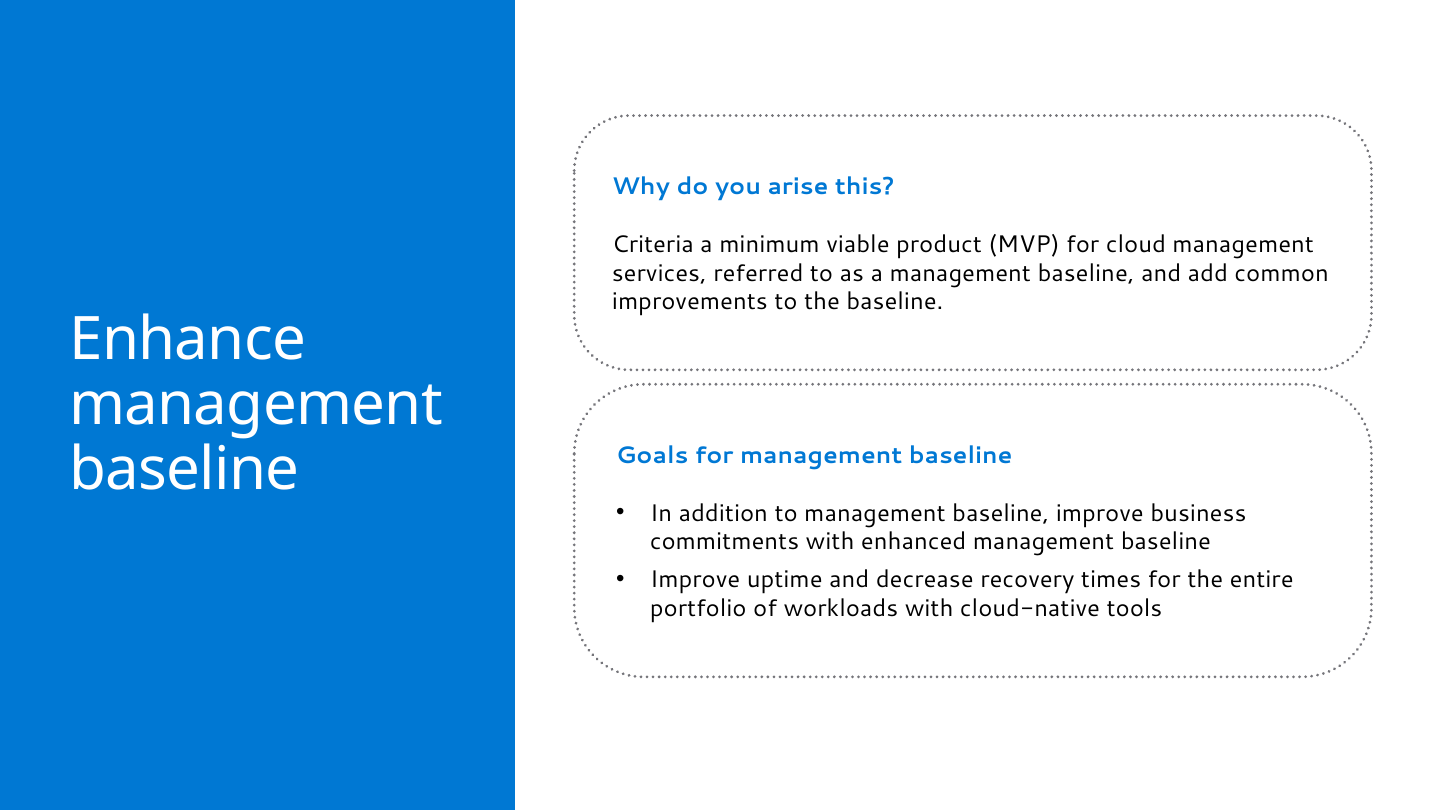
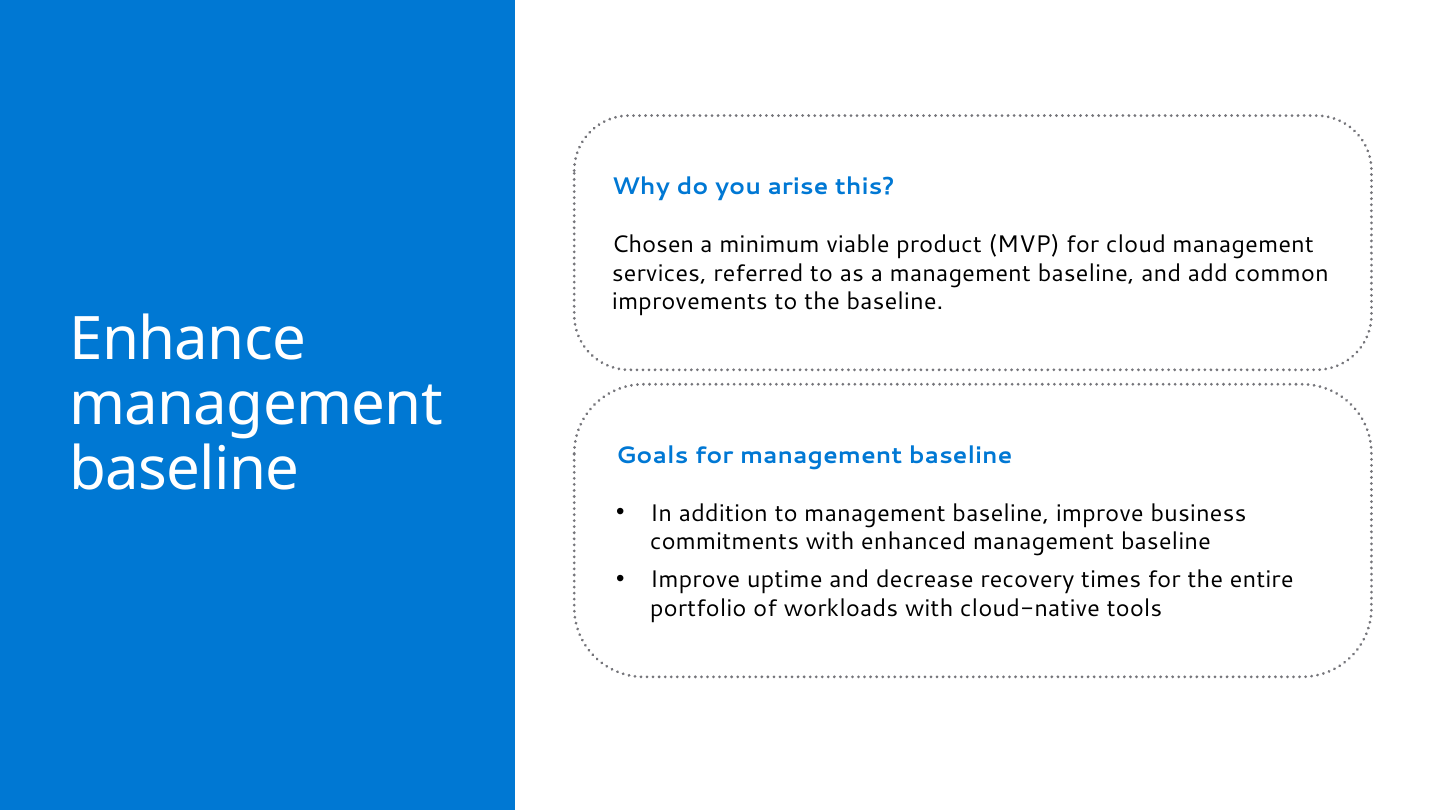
Criteria: Criteria -> Chosen
